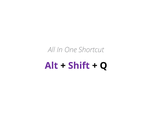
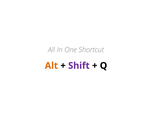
Alt colour: purple -> orange
